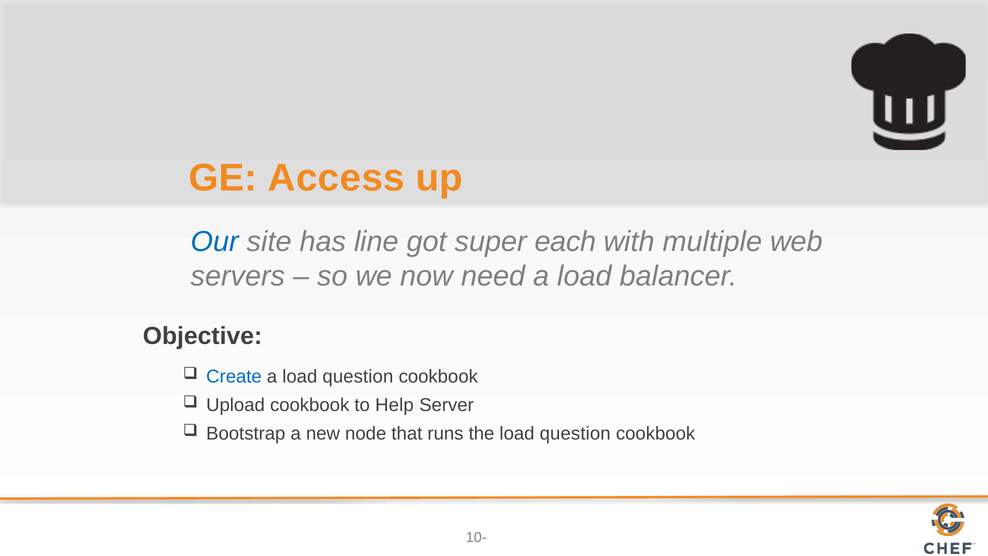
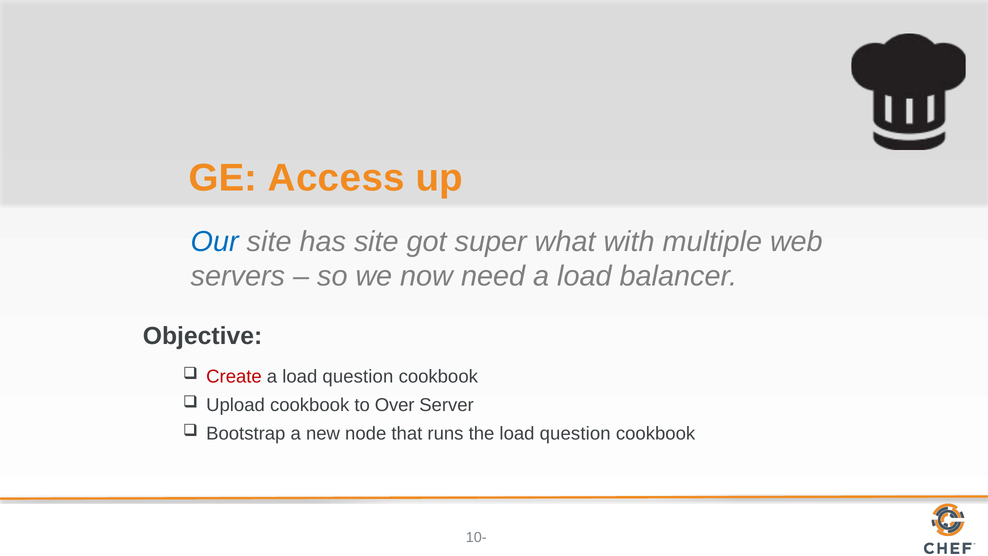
has line: line -> site
each: each -> what
Create colour: blue -> red
Help: Help -> Over
